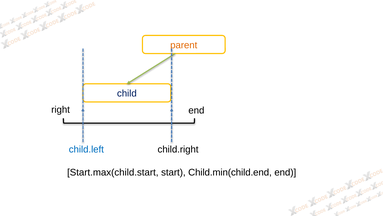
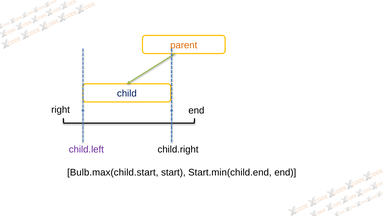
child.left colour: blue -> purple
Start.max(child.start: Start.max(child.start -> Bulb.max(child.start
Child.min(child.end: Child.min(child.end -> Start.min(child.end
